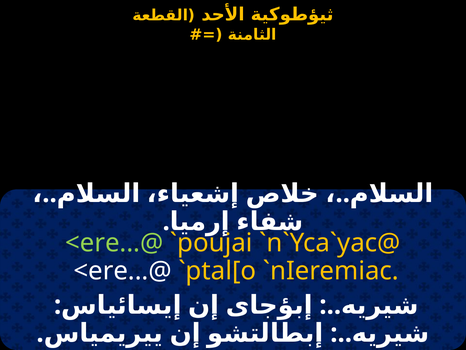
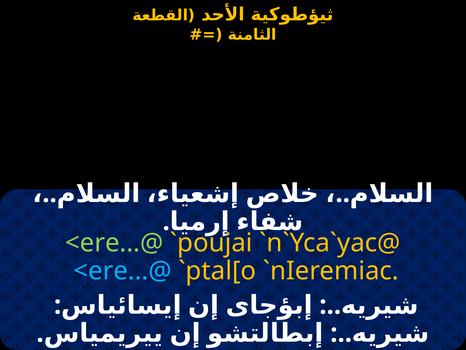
<ere...@ at (123, 270) colour: white -> light blue
